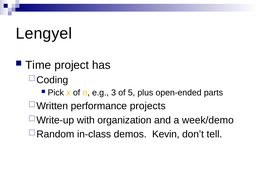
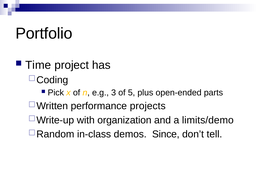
Lengyel: Lengyel -> Portfolio
week/demo: week/demo -> limits/demo
Kevin: Kevin -> Since
